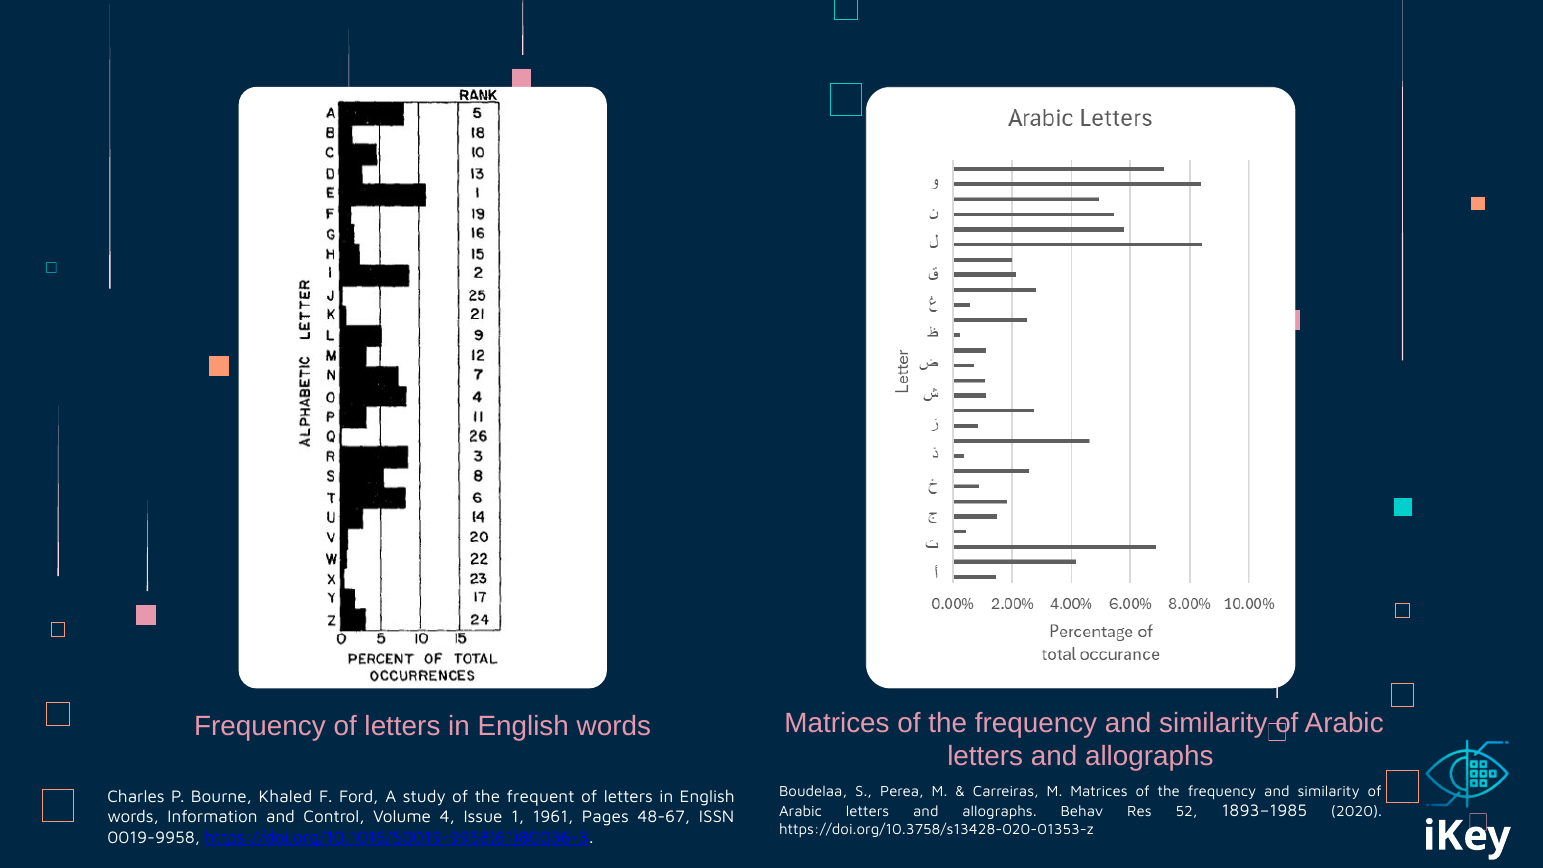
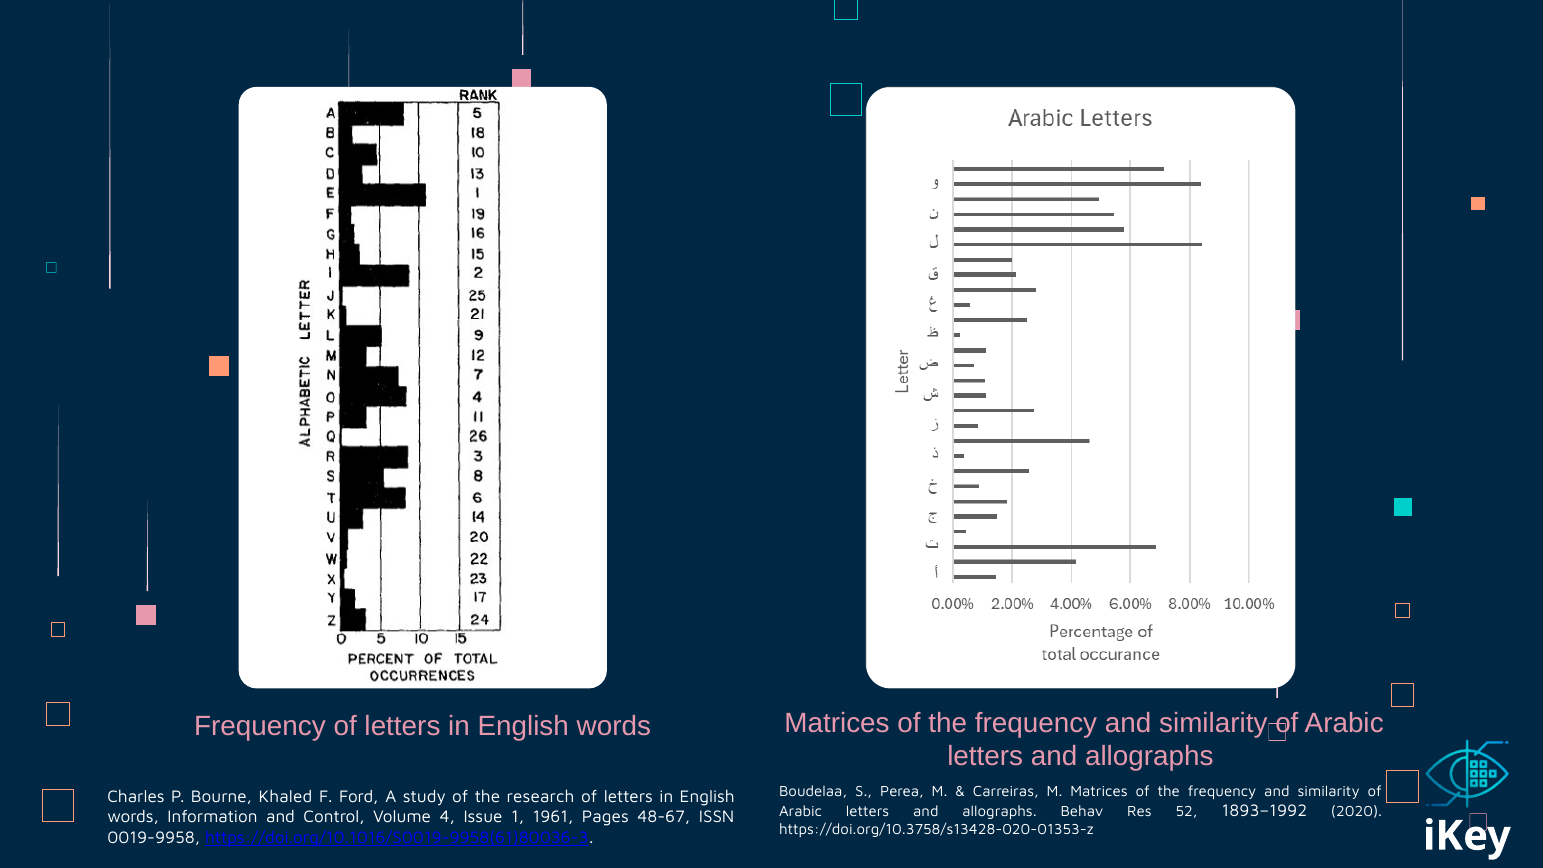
frequent: frequent -> research
1893–1985: 1893–1985 -> 1893–1992
